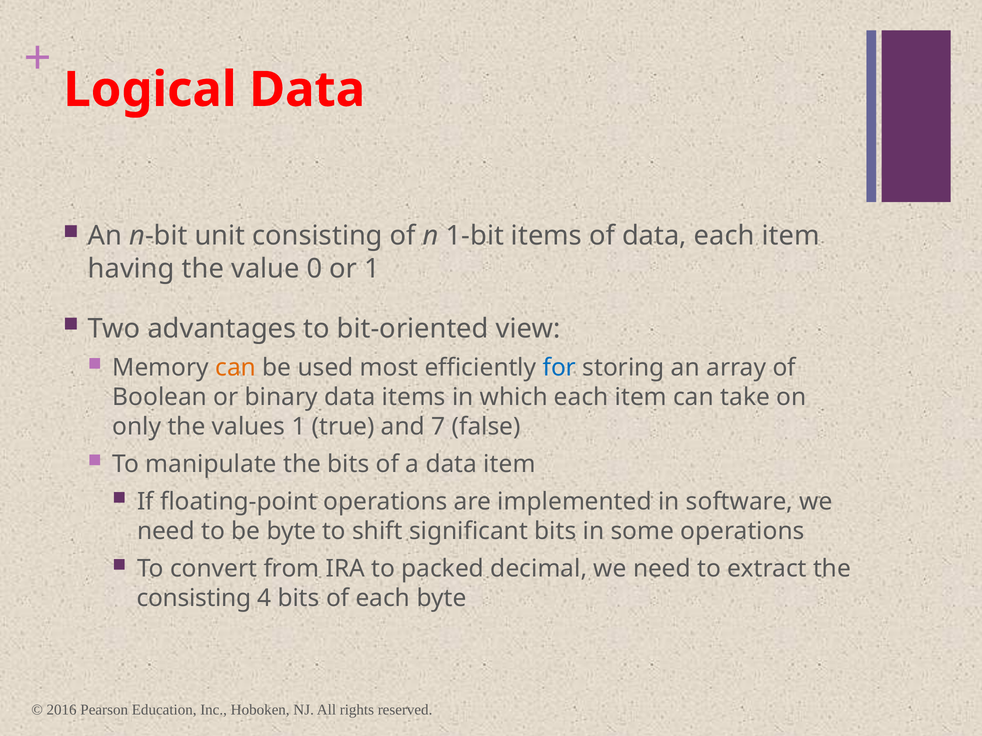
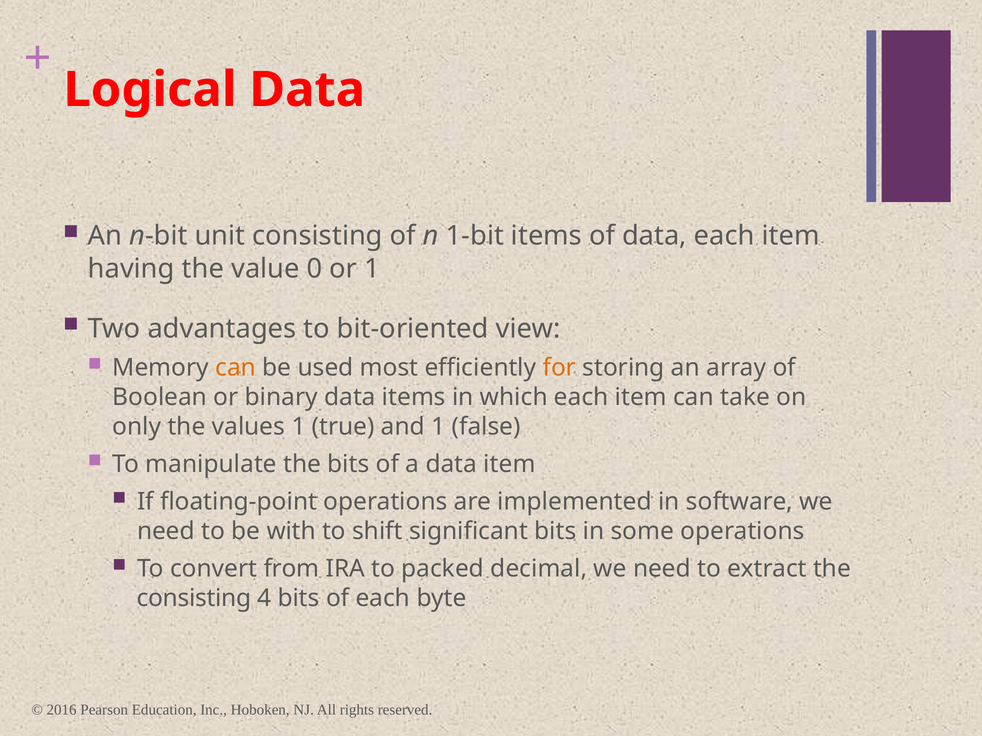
for colour: blue -> orange
and 7: 7 -> 1
be byte: byte -> with
